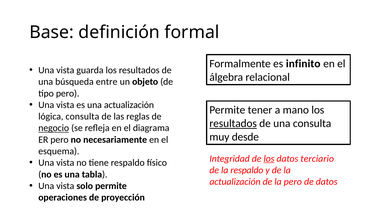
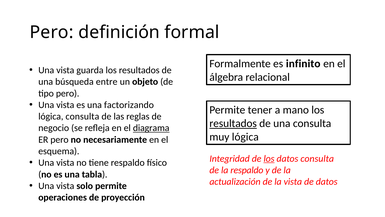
Base at (52, 32): Base -> Pero
una actualización: actualización -> factorizando
negocio underline: present -> none
diagrama underline: none -> present
muy desde: desde -> lógica
datos terciario: terciario -> consulta
la pero: pero -> vista
